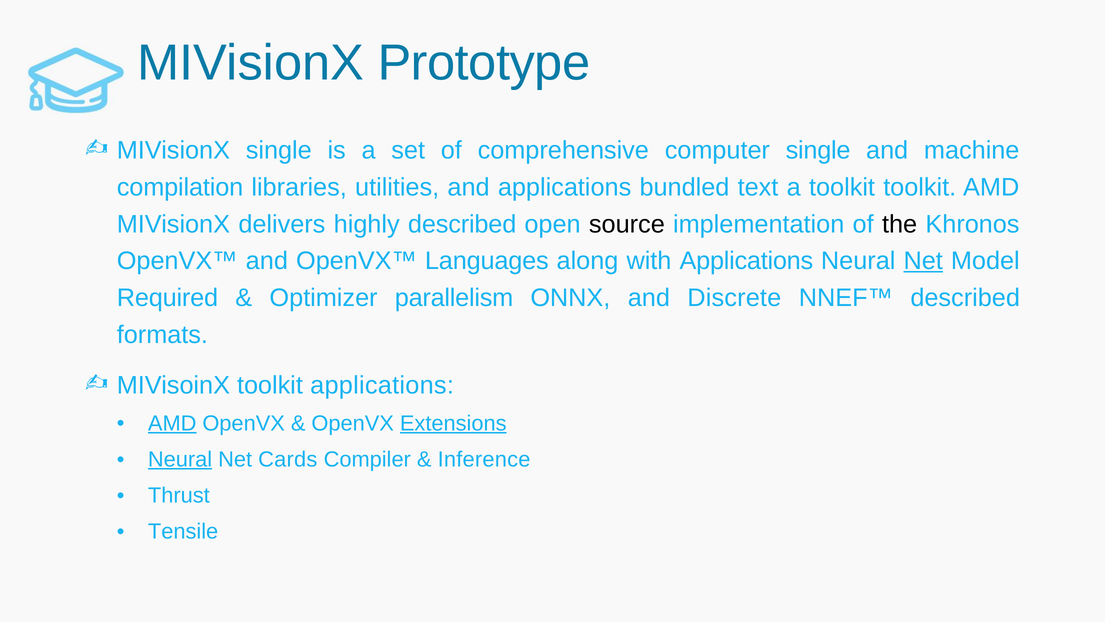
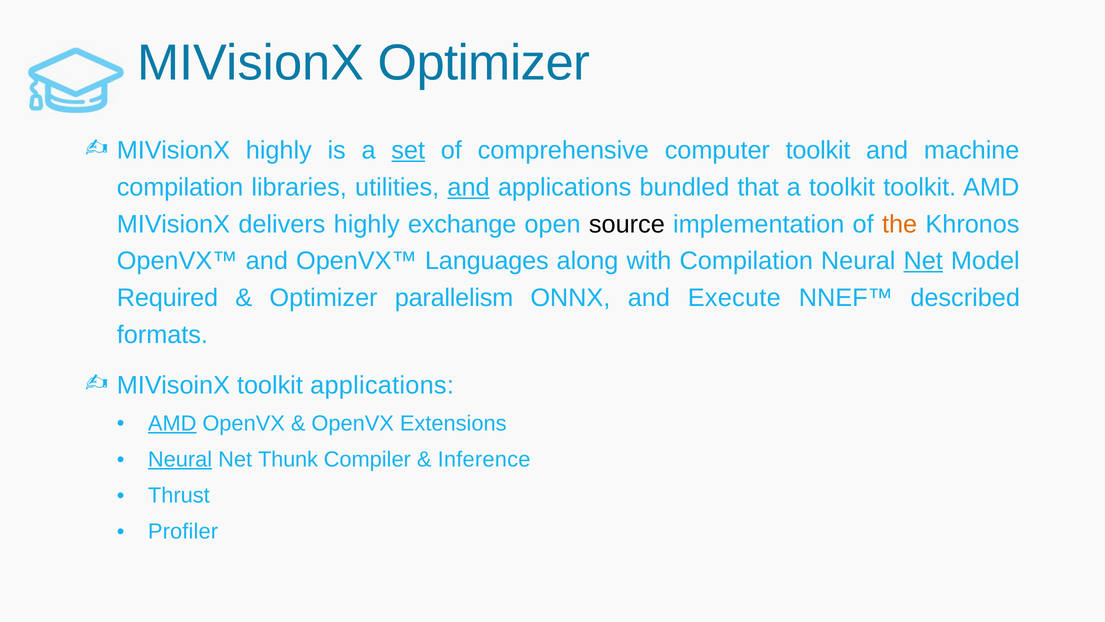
MIVisionX Prototype: Prototype -> Optimizer
MIVisionX single: single -> highly
set underline: none -> present
computer single: single -> toolkit
and at (469, 187) underline: none -> present
text: text -> that
highly described: described -> exchange
the colour: black -> orange
with Applications: Applications -> Compilation
Discrete: Discrete -> Execute
Extensions underline: present -> none
Cards: Cards -> Thunk
Tensile: Tensile -> Profiler
